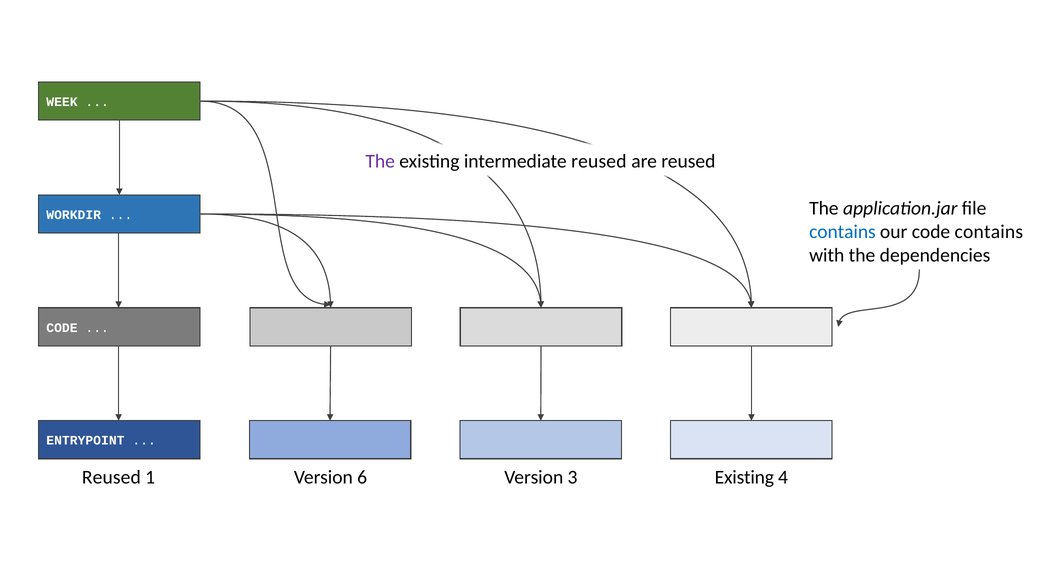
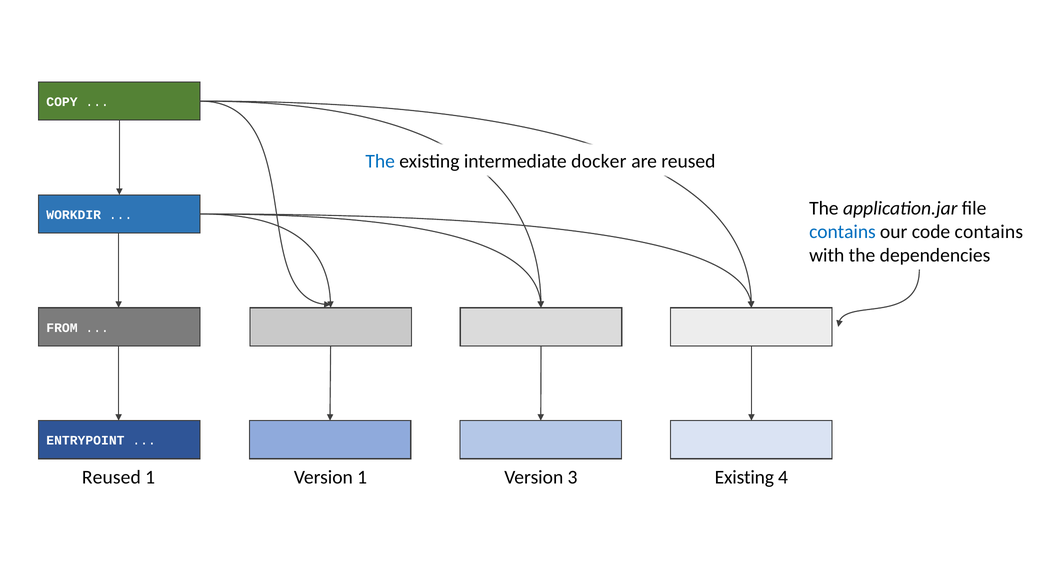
WEEK: WEEK -> COPY
The at (380, 161) colour: purple -> blue
intermediate reused: reused -> docker
CODE at (62, 328): CODE -> FROM
Version 6: 6 -> 1
